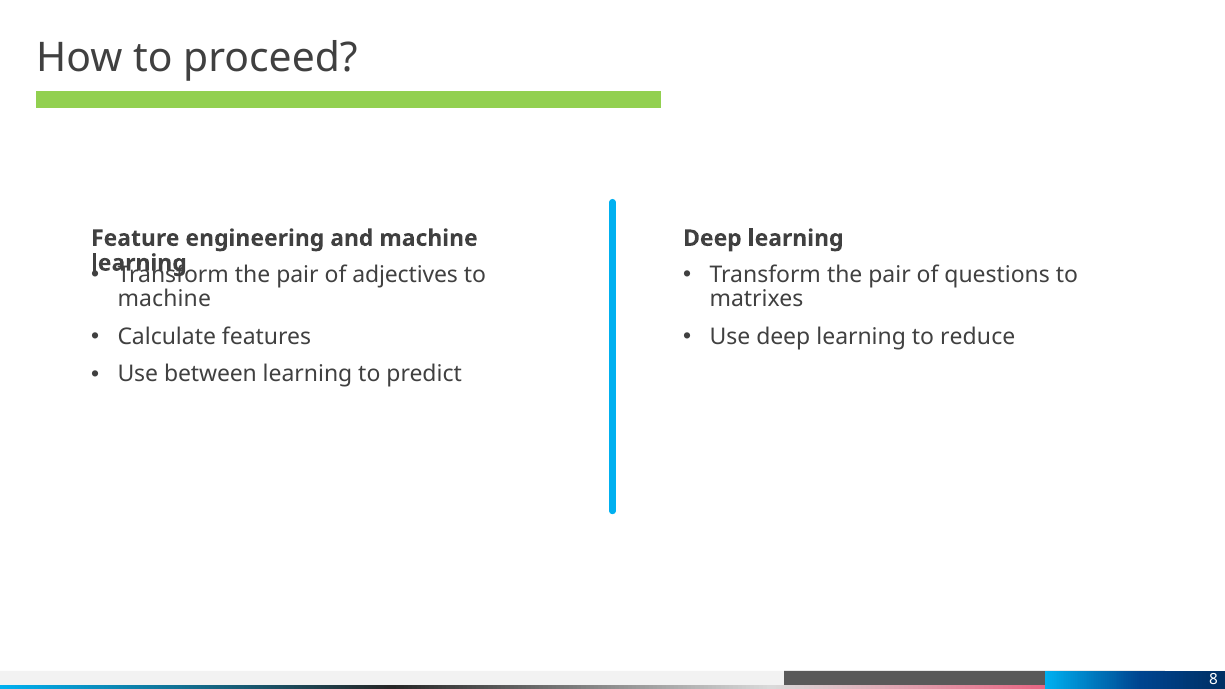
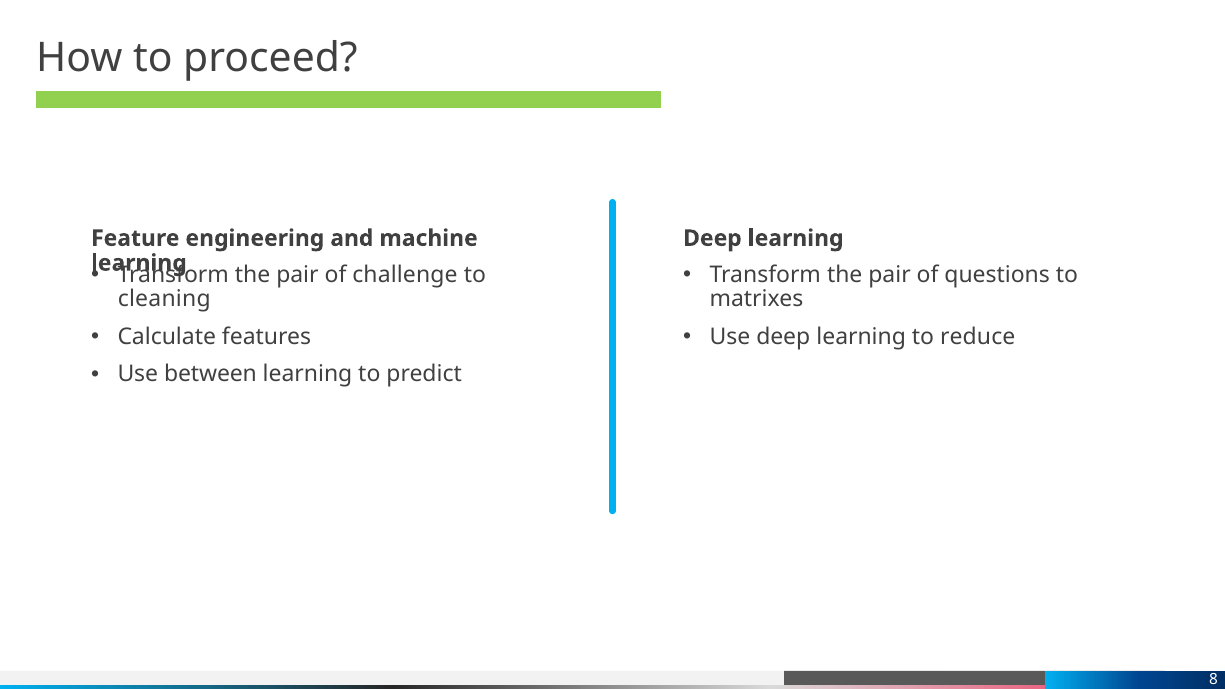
adjectives: adjectives -> challenge
machine at (164, 299): machine -> cleaning
